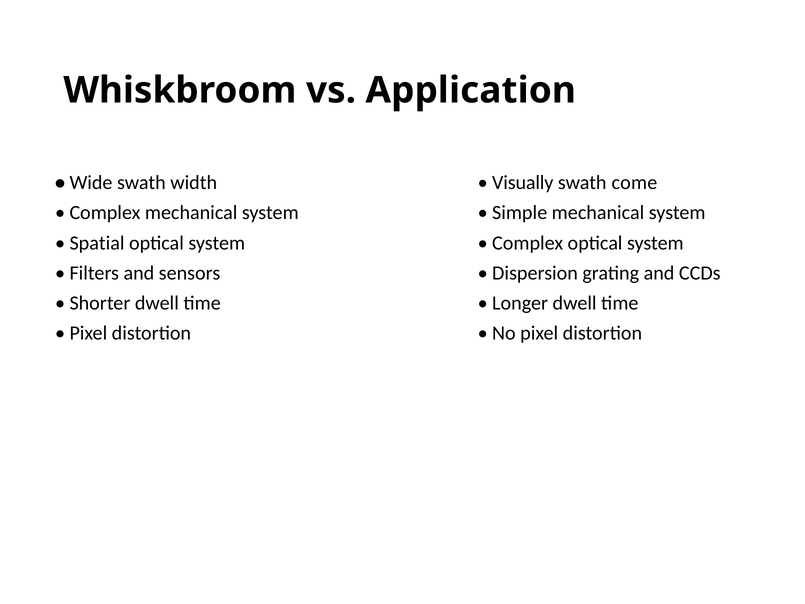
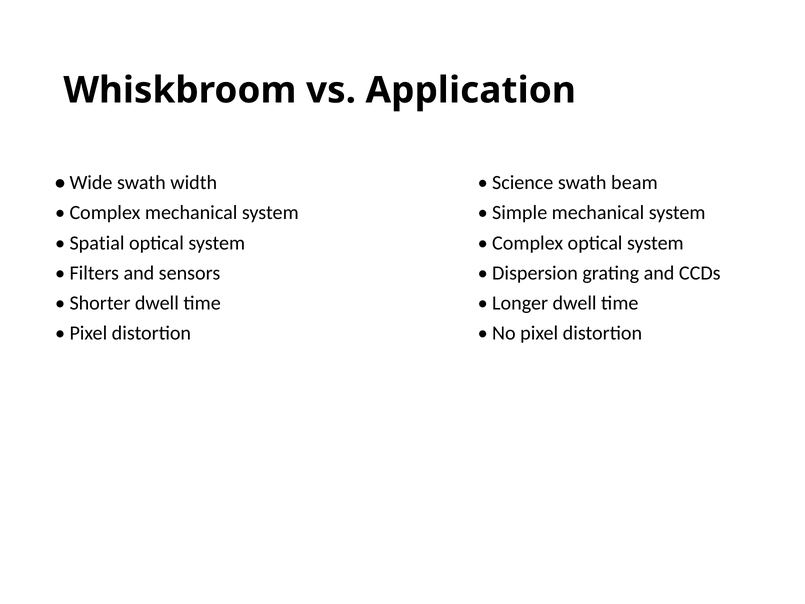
Visually: Visually -> Science
come: come -> beam
